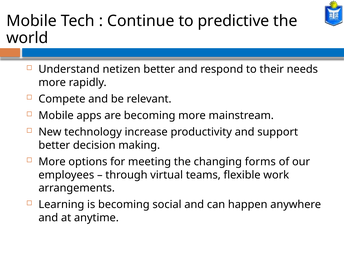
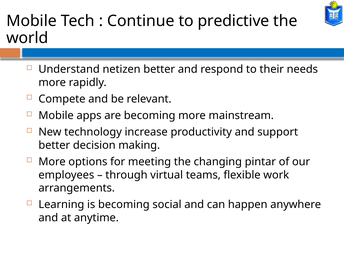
forms: forms -> pintar
